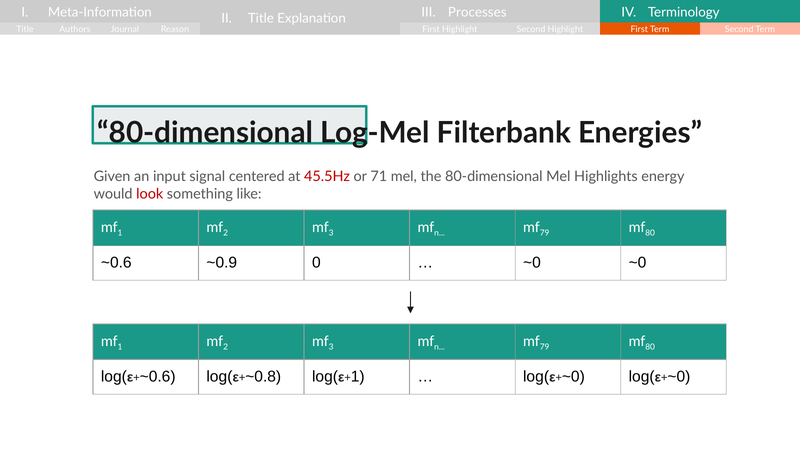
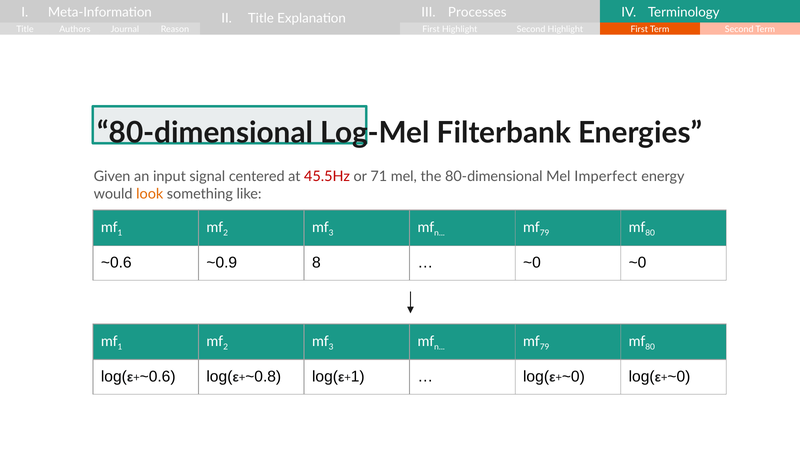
Highlights: Highlights -> Imperfect
look colour: red -> orange
0: 0 -> 8
